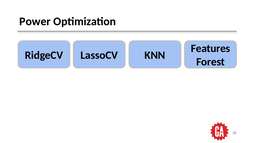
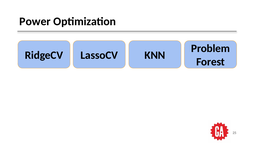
Features: Features -> Problem
